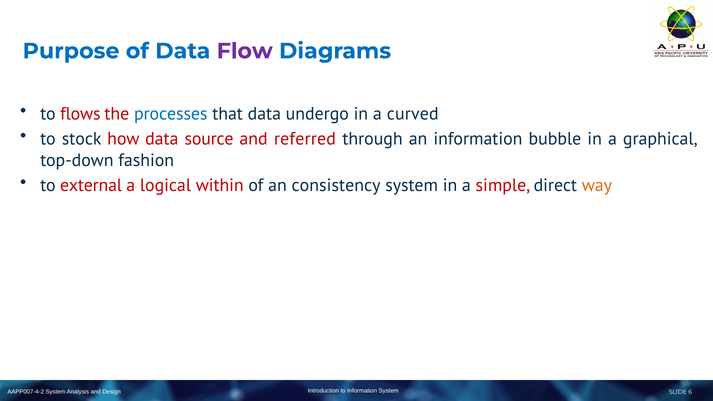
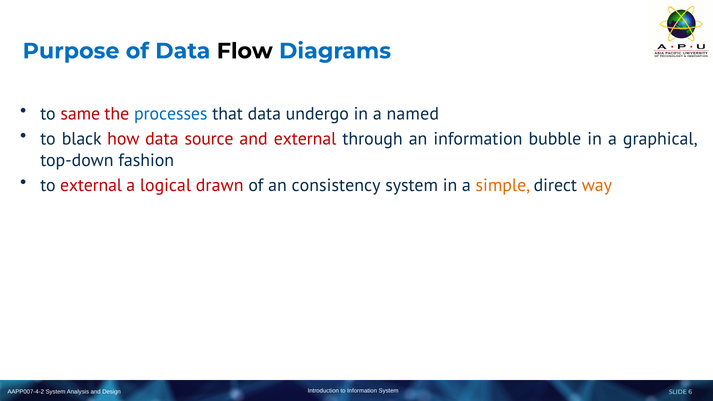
Flow colour: purple -> black
flows: flows -> same
curved: curved -> named
stock: stock -> black
and referred: referred -> external
within: within -> drawn
simple colour: red -> orange
